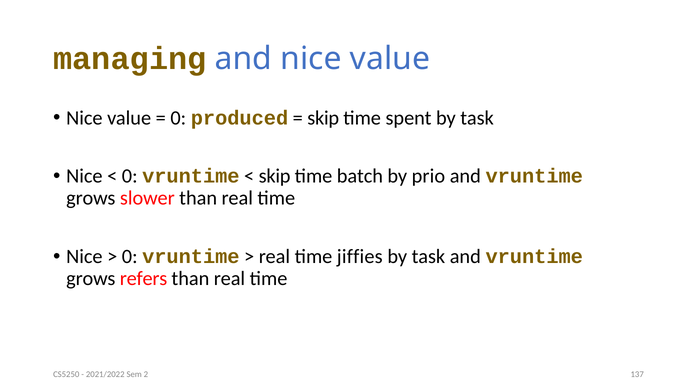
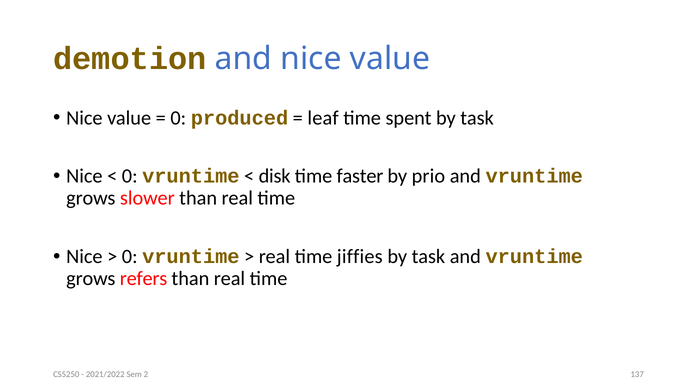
managing: managing -> demotion
skip at (323, 118): skip -> leaf
skip at (275, 176): skip -> disk
batch: batch -> faster
